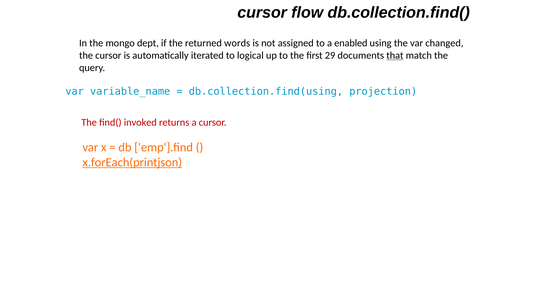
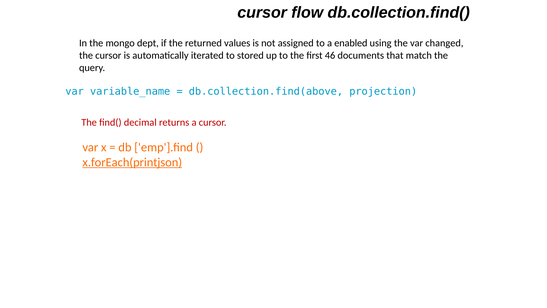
words: words -> values
logical: logical -> stored
29: 29 -> 46
that underline: present -> none
db.collection.find(using: db.collection.find(using -> db.collection.find(above
invoked: invoked -> decimal
